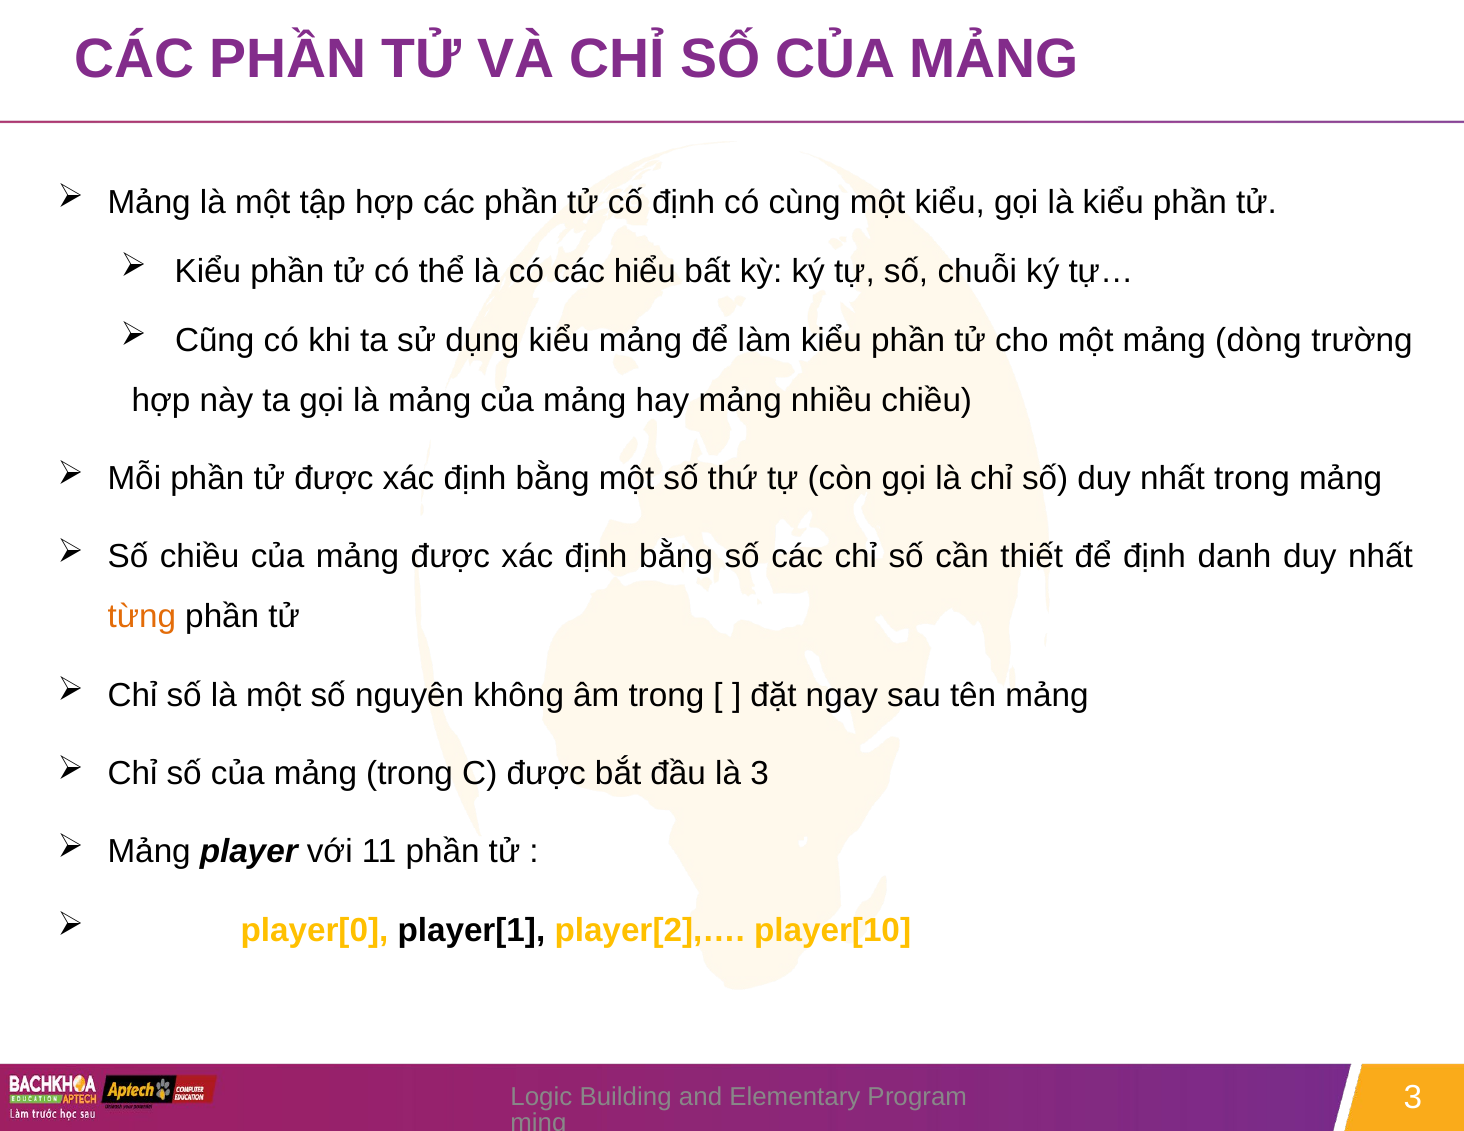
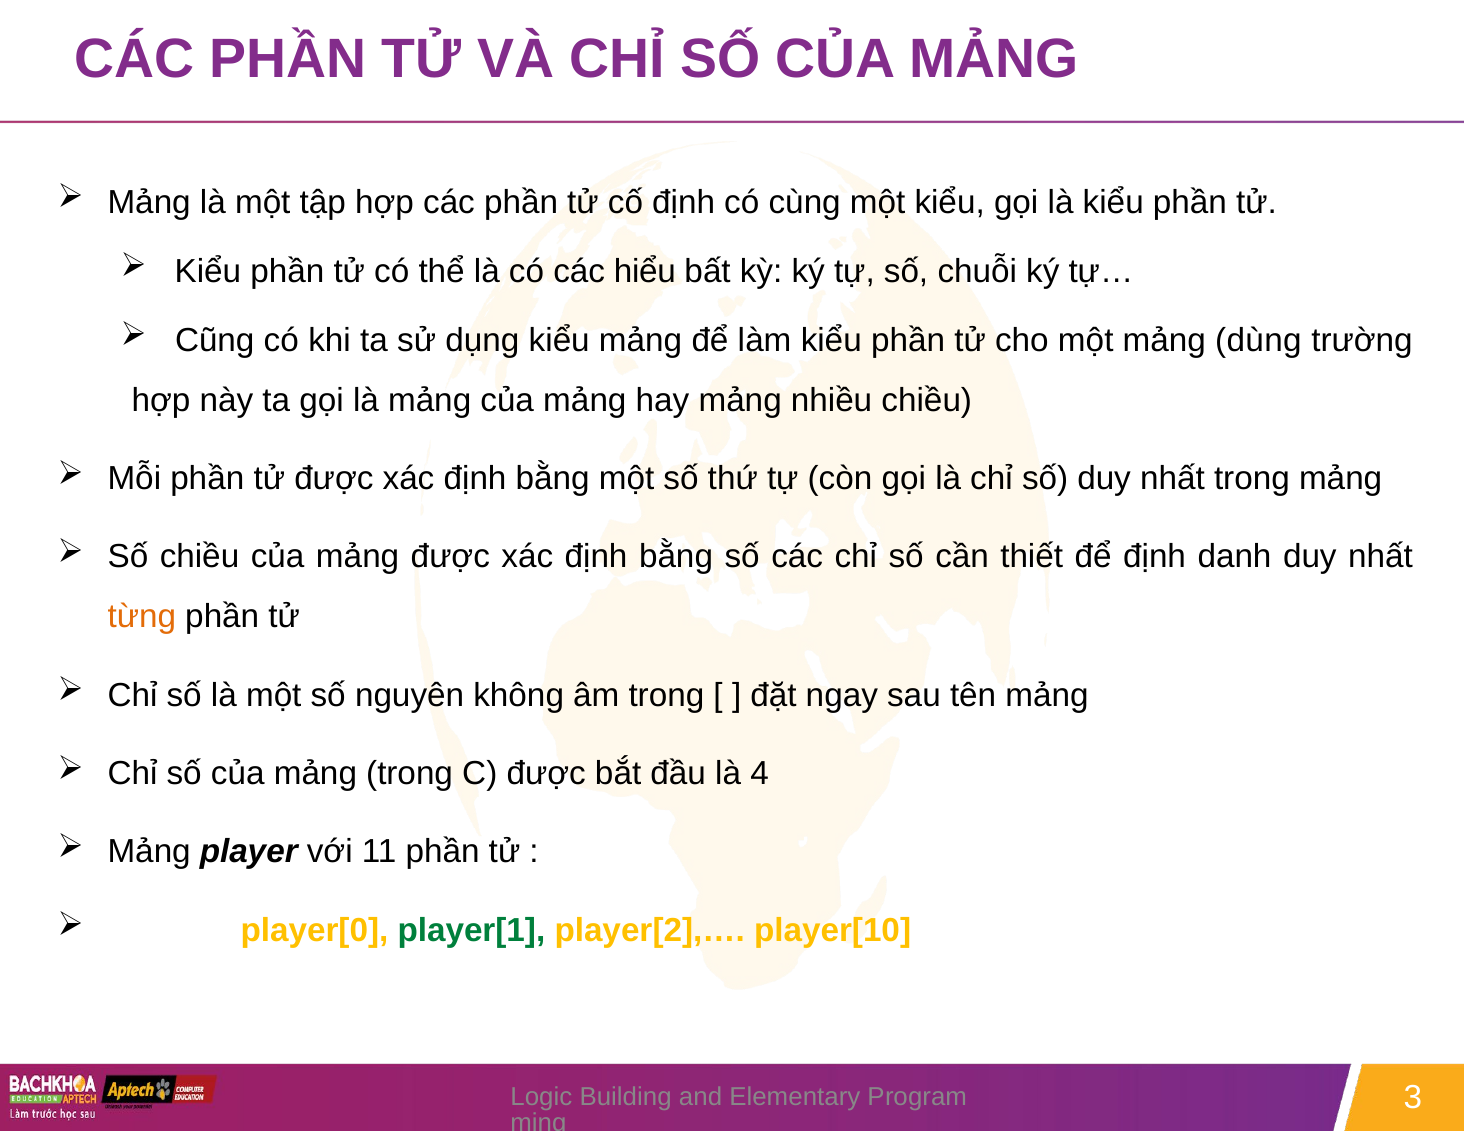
dòng: dòng -> dùng
là 3: 3 -> 4
player[1 colour: black -> green
